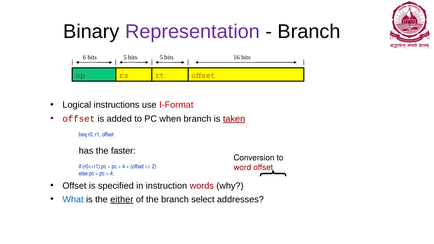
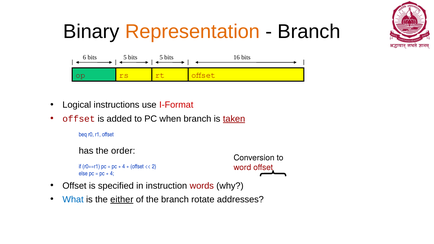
Representation colour: purple -> orange
faster: faster -> order
select: select -> rotate
